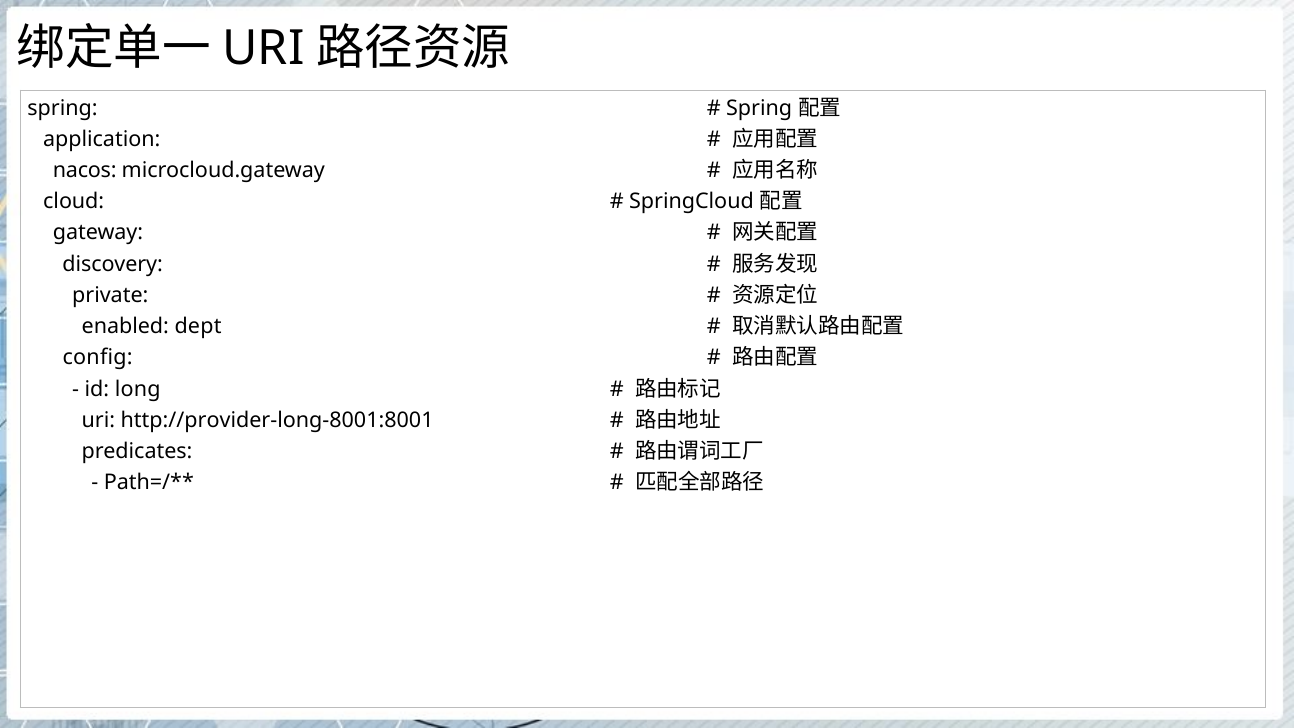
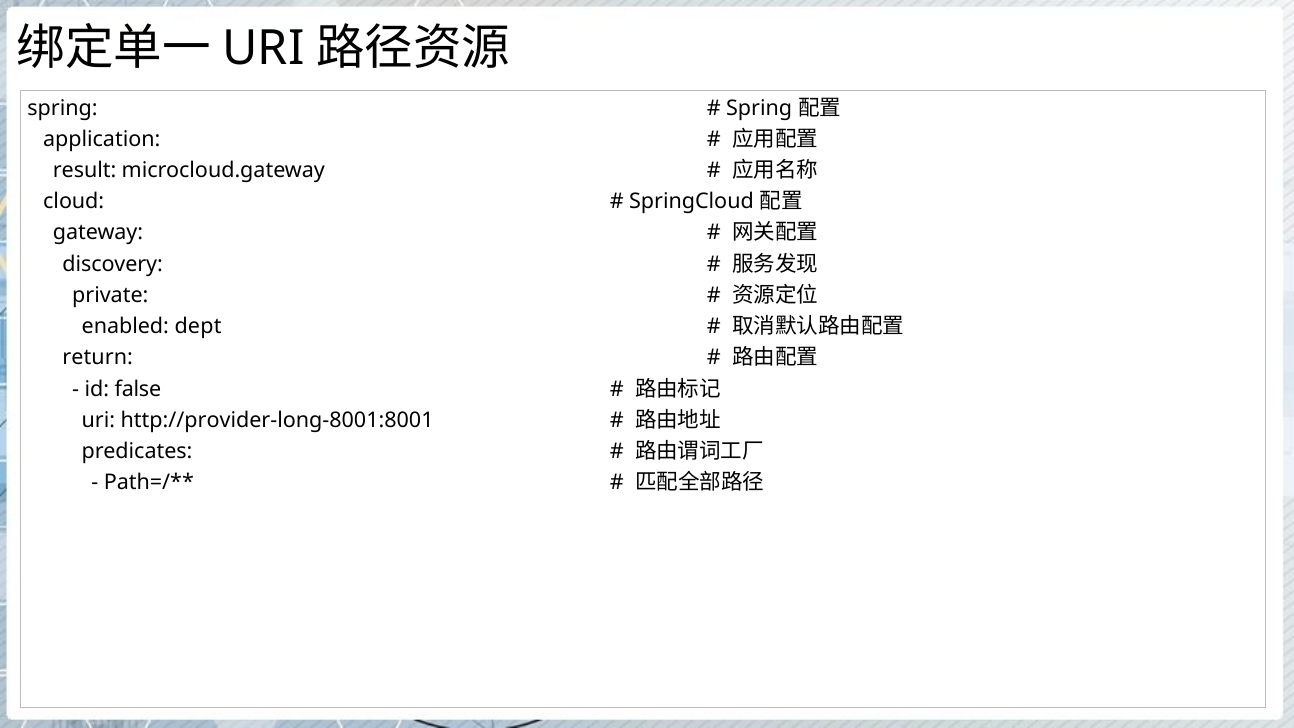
nacos: nacos -> result
config: config -> return
long: long -> false
